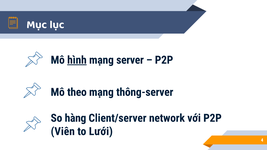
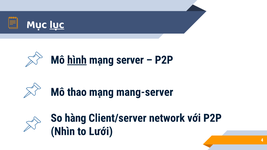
lục underline: none -> present
theo: theo -> thao
thông-server: thông-server -> mang-server
Viên: Viên -> Nhìn
